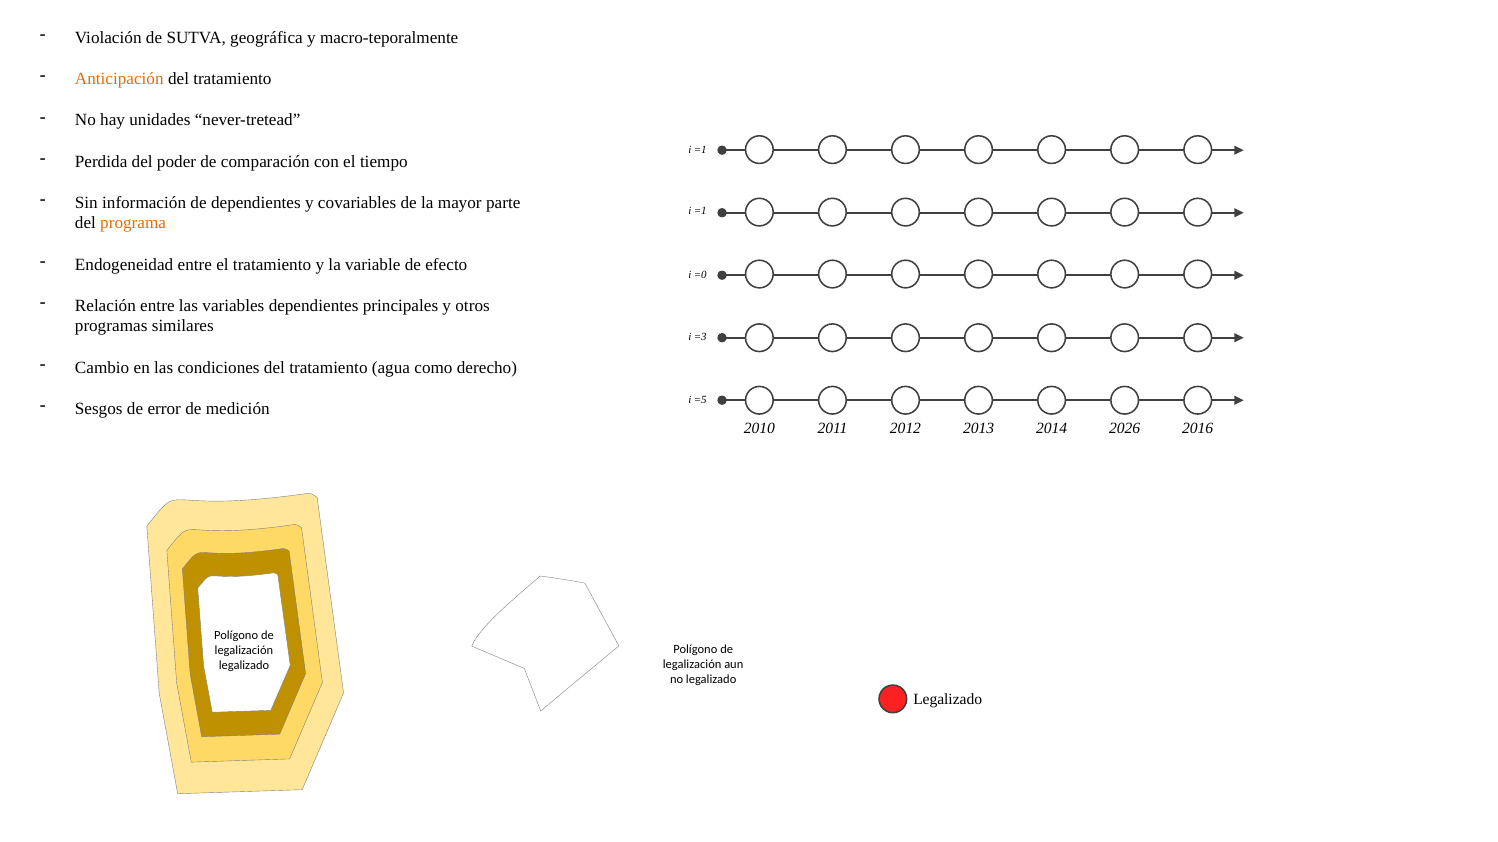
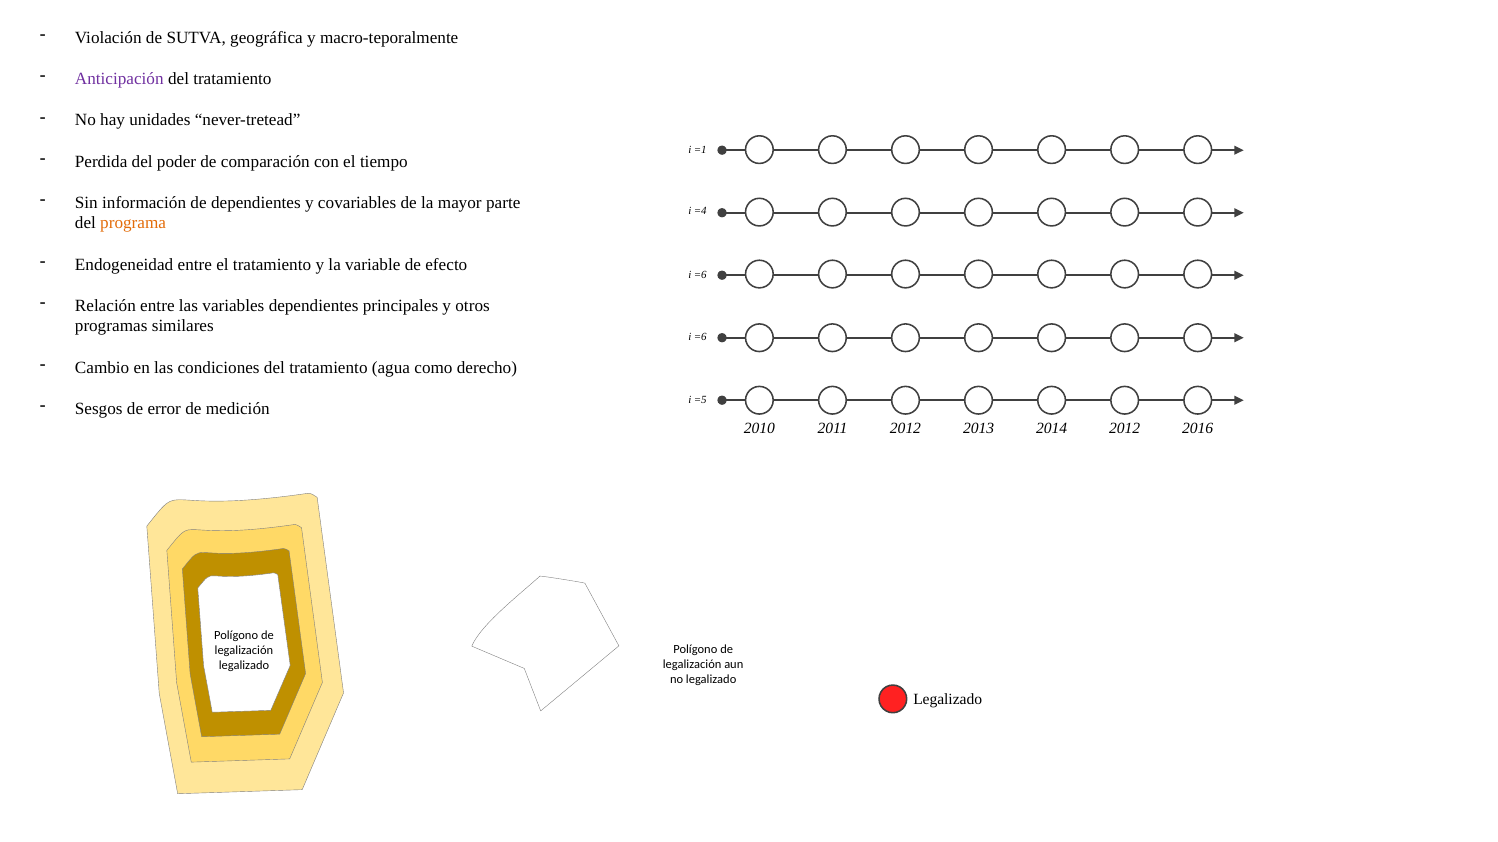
Anticipación colour: orange -> purple
=1 at (700, 211): =1 -> =4
=0 at (700, 275): =0 -> =6
=3 at (700, 337): =3 -> =6
2010 2026: 2026 -> 2012
